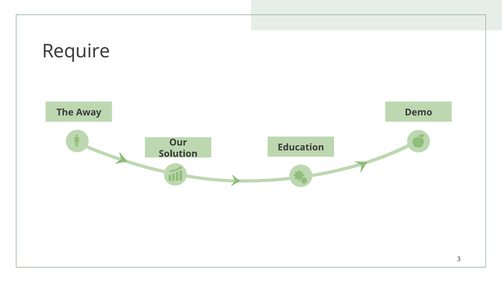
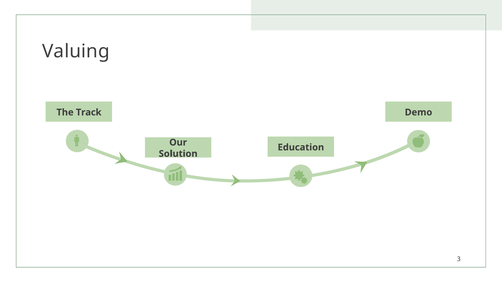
Require: Require -> Valuing
Away: Away -> Track
